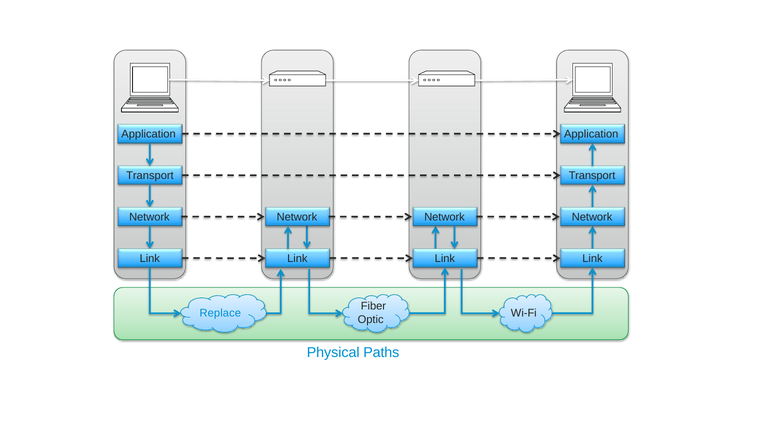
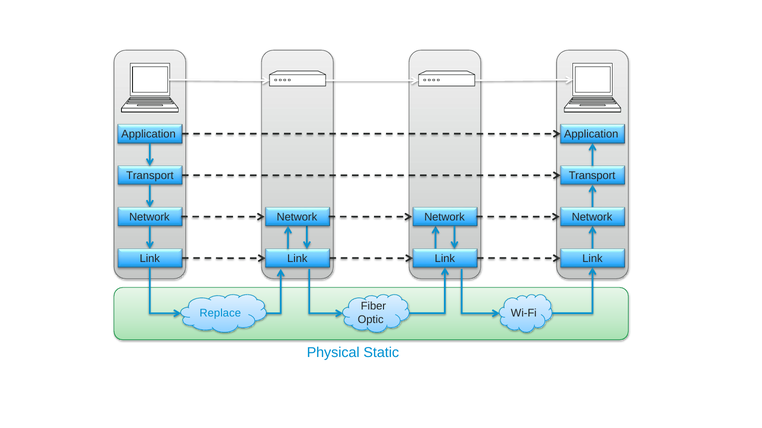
Paths: Paths -> Static
